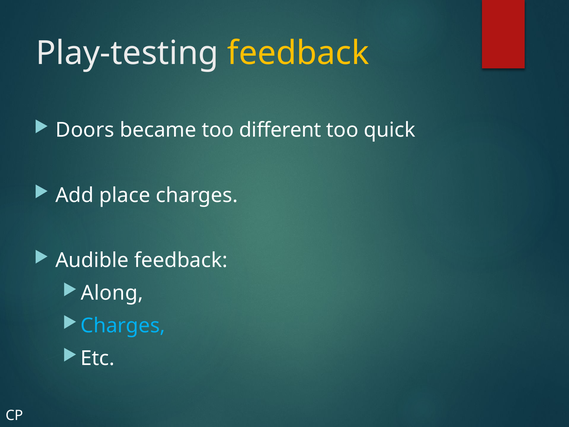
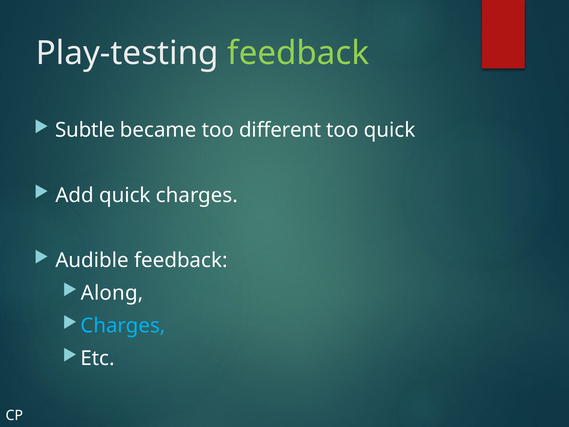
feedback at (298, 53) colour: yellow -> light green
Doors: Doors -> Subtle
Add place: place -> quick
